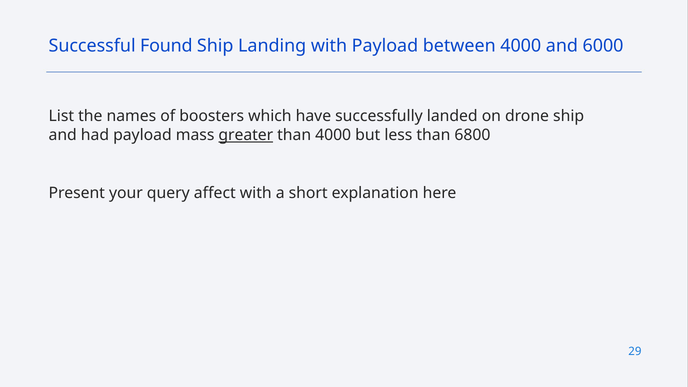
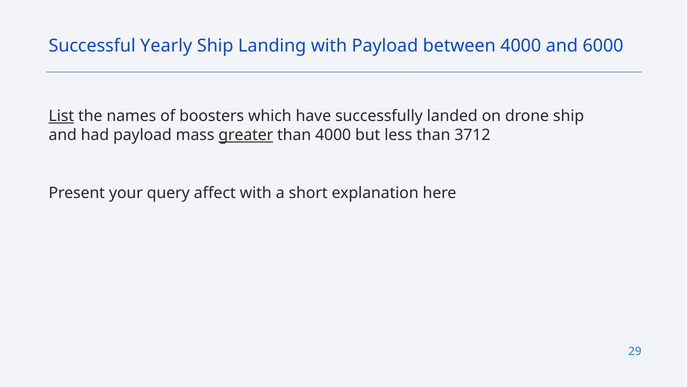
Found: Found -> Yearly
List underline: none -> present
6800: 6800 -> 3712
